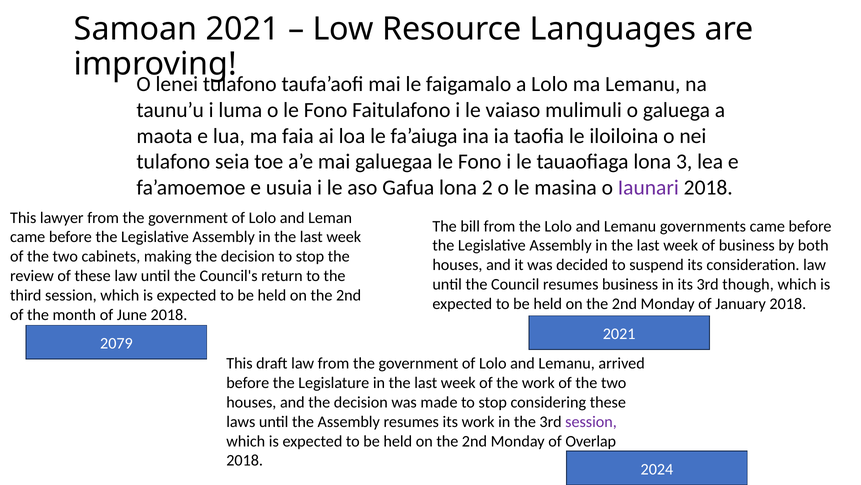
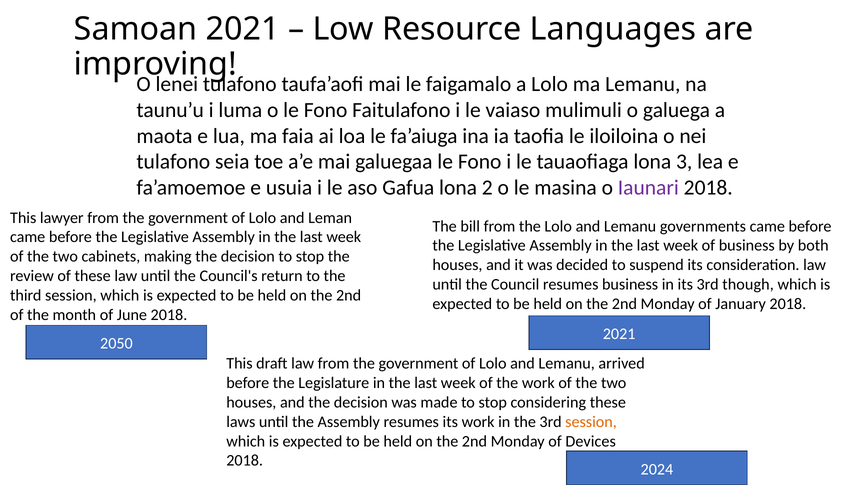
2079: 2079 -> 2050
session at (591, 421) colour: purple -> orange
Overlap: Overlap -> Devices
